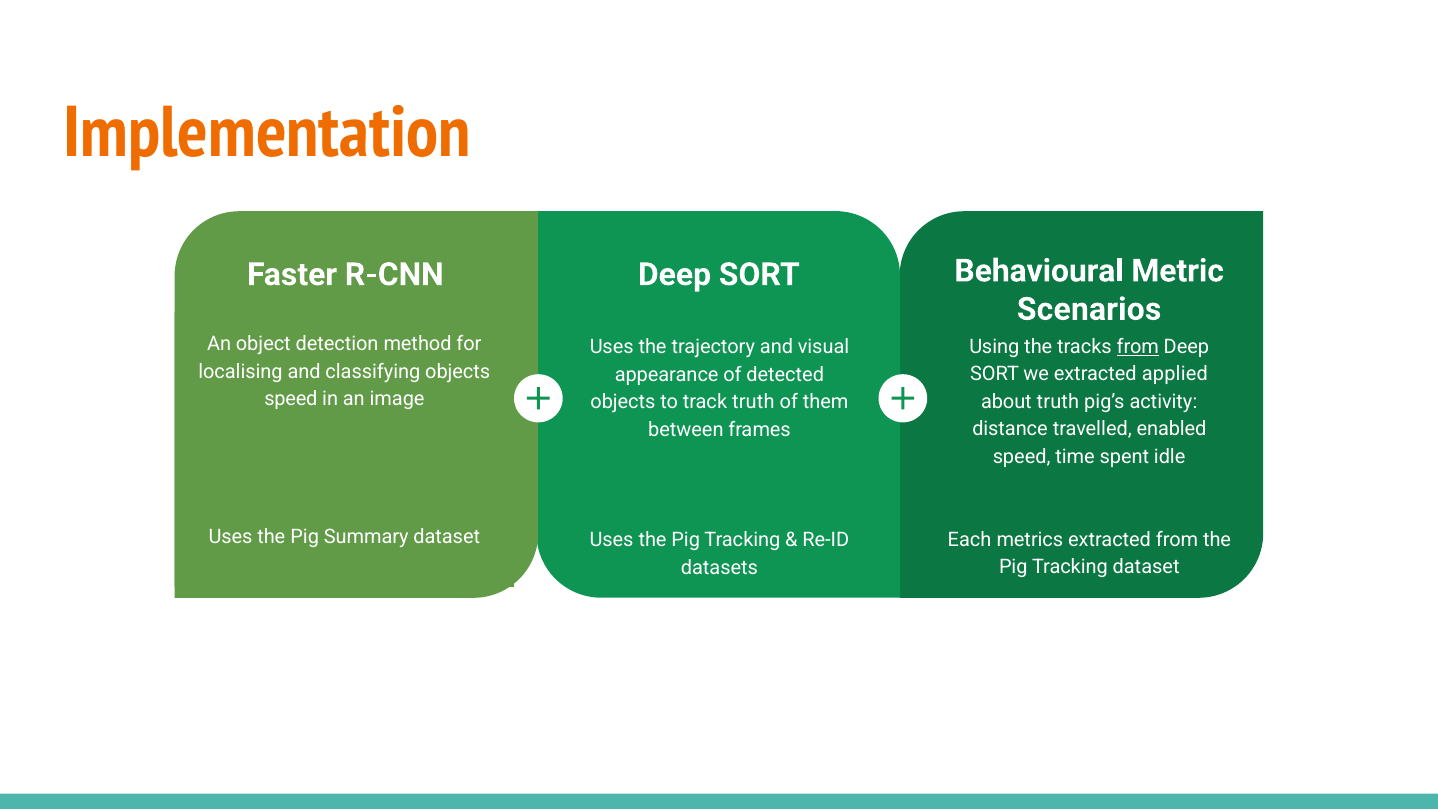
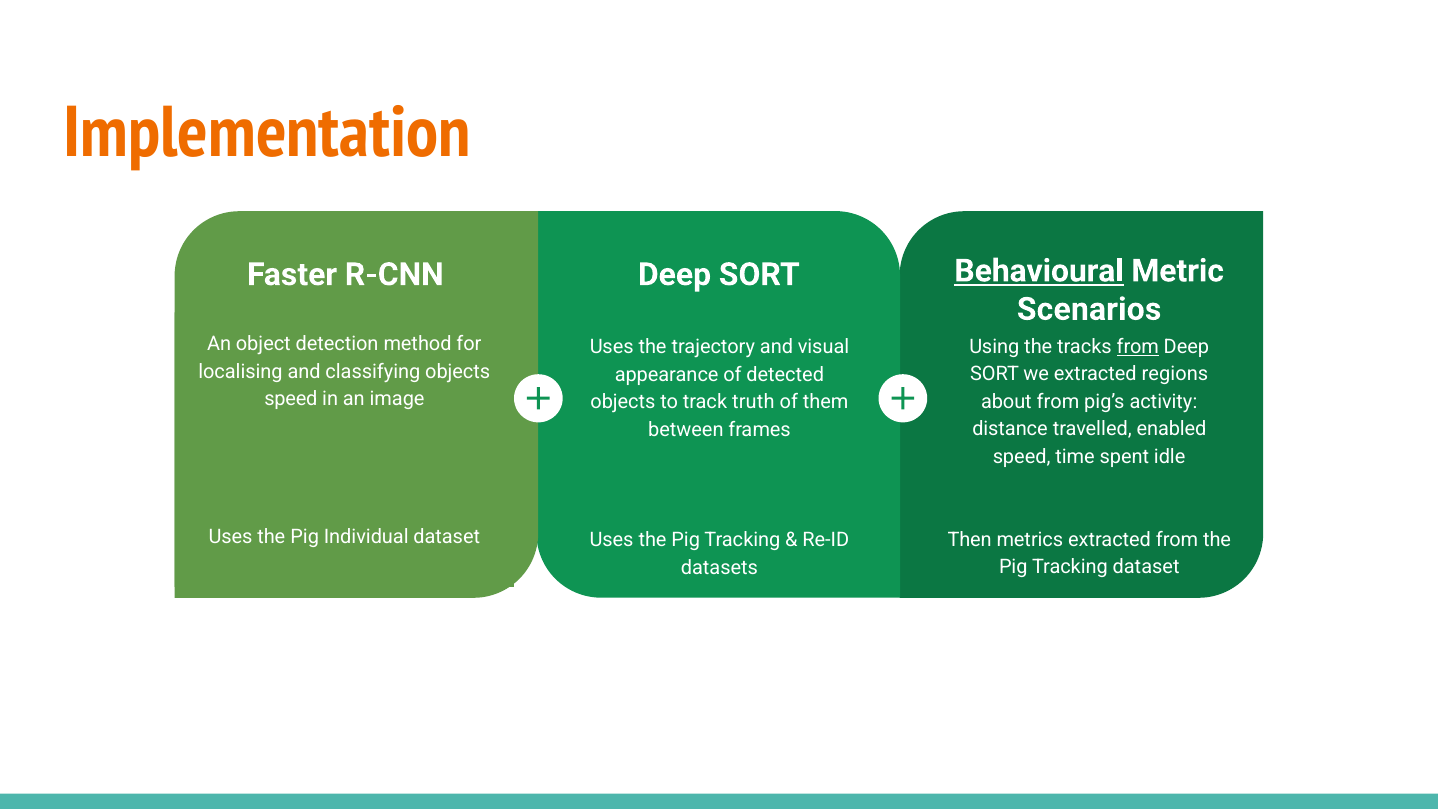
Behavioural underline: none -> present
applied: applied -> regions
about truth: truth -> from
Summary: Summary -> Individual
Each: Each -> Then
